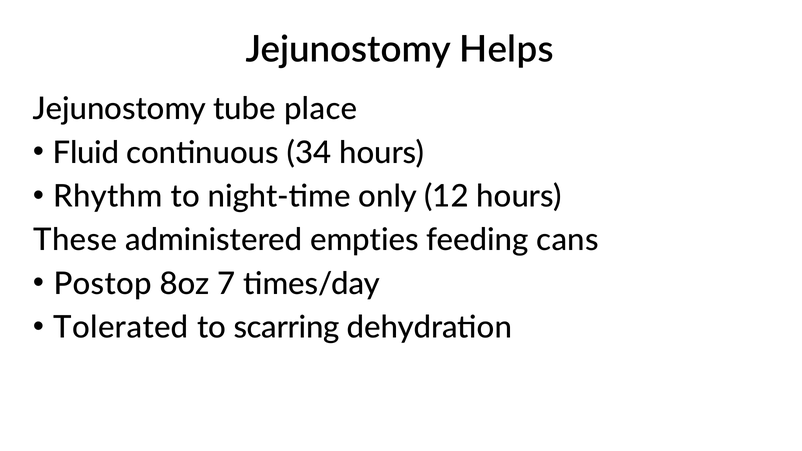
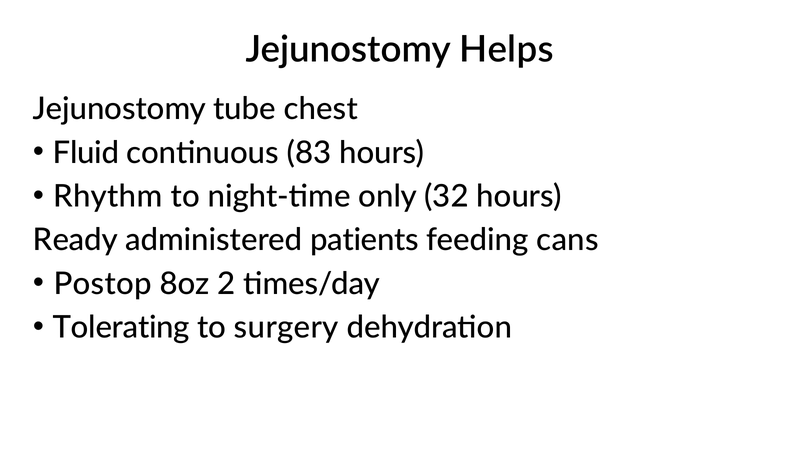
place: place -> chest
34: 34 -> 83
12: 12 -> 32
These: These -> Ready
empties: empties -> patients
7: 7 -> 2
Tolerated: Tolerated -> Tolerating
scarring: scarring -> surgery
